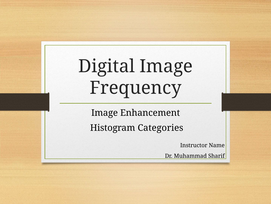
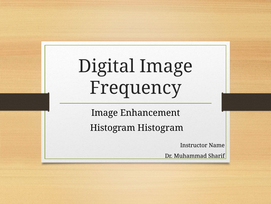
Histogram Categories: Categories -> Histogram
